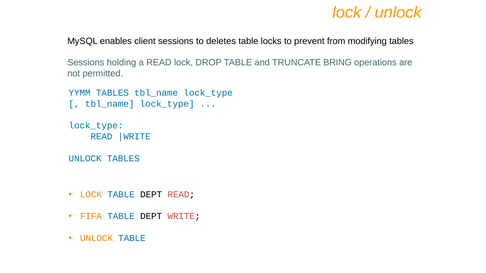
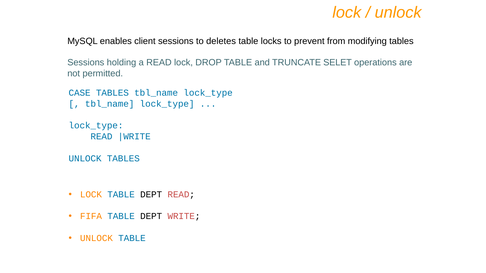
BRING: BRING -> SELET
YYMM: YYMM -> CASE
